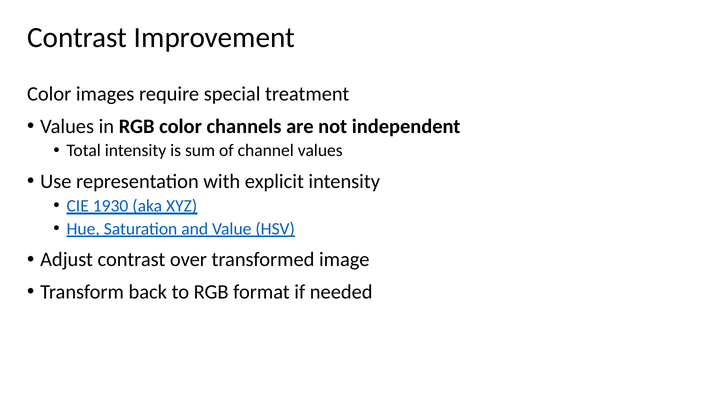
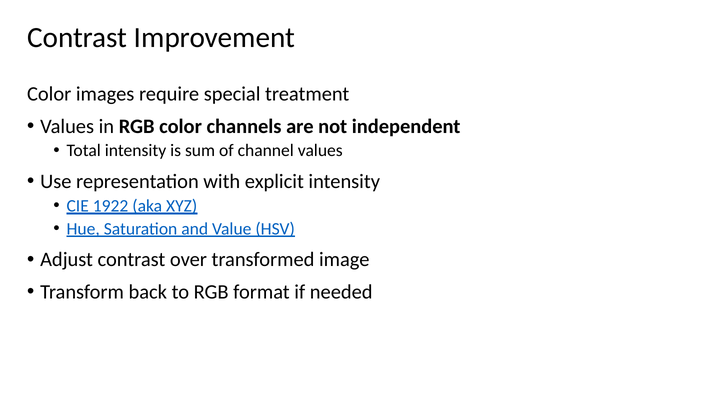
1930: 1930 -> 1922
